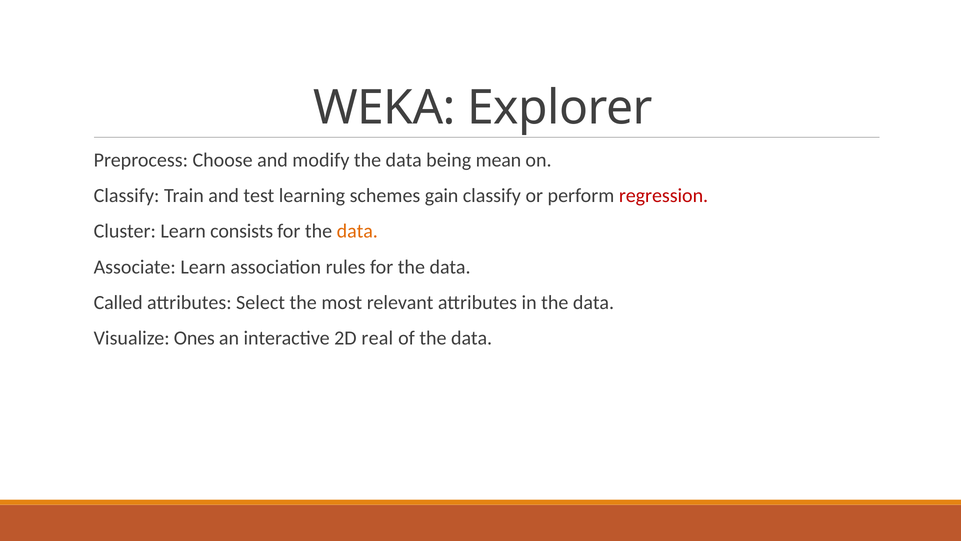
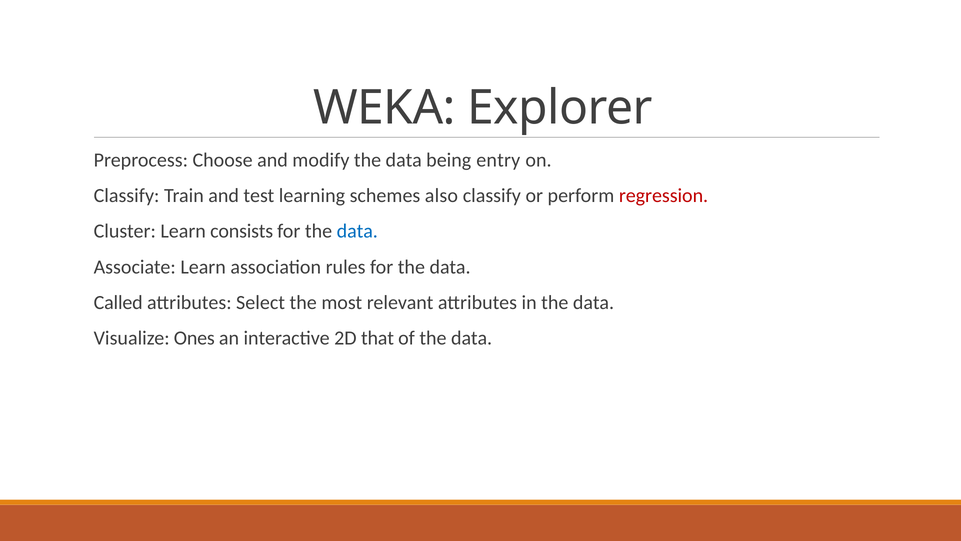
mean: mean -> entry
gain: gain -> also
data at (357, 231) colour: orange -> blue
real: real -> that
